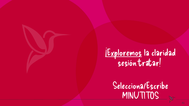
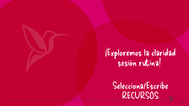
¡Exploremos underline: present -> none
tratar: tratar -> rutina
MINUTITOS: MINUTITOS -> RECURSOS
